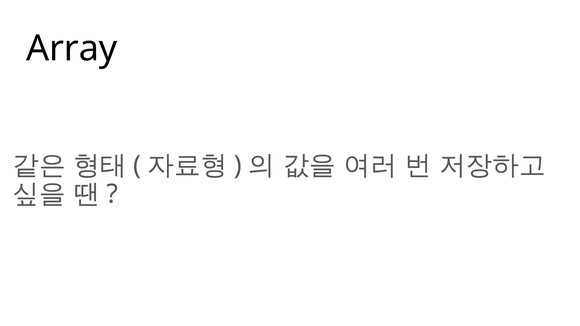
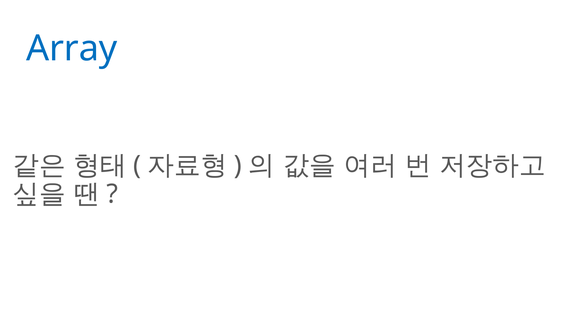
Array colour: black -> blue
